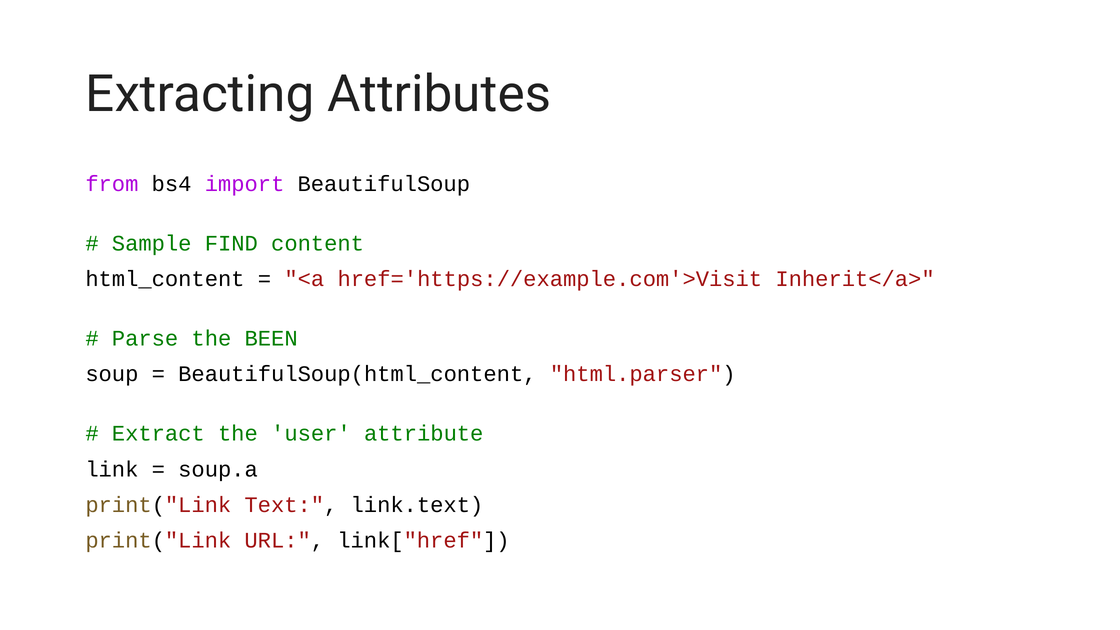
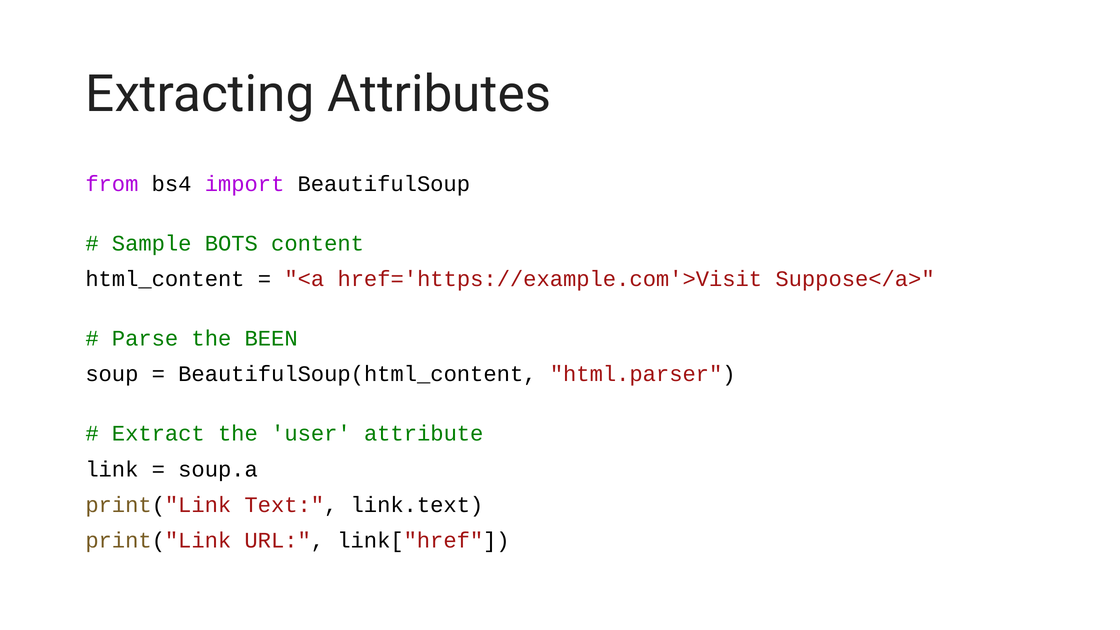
FIND: FIND -> BOTS
Inherit</a>: Inherit</a> -> Suppose</a>
